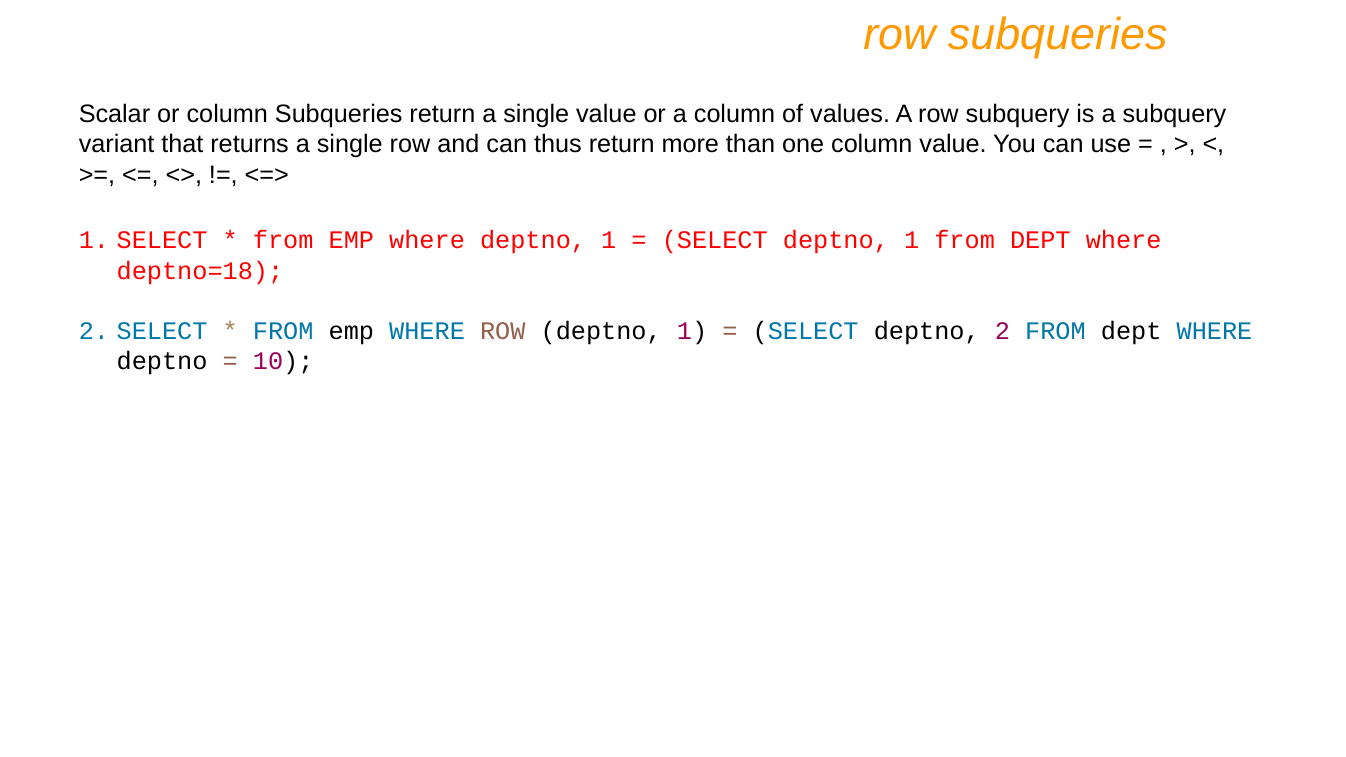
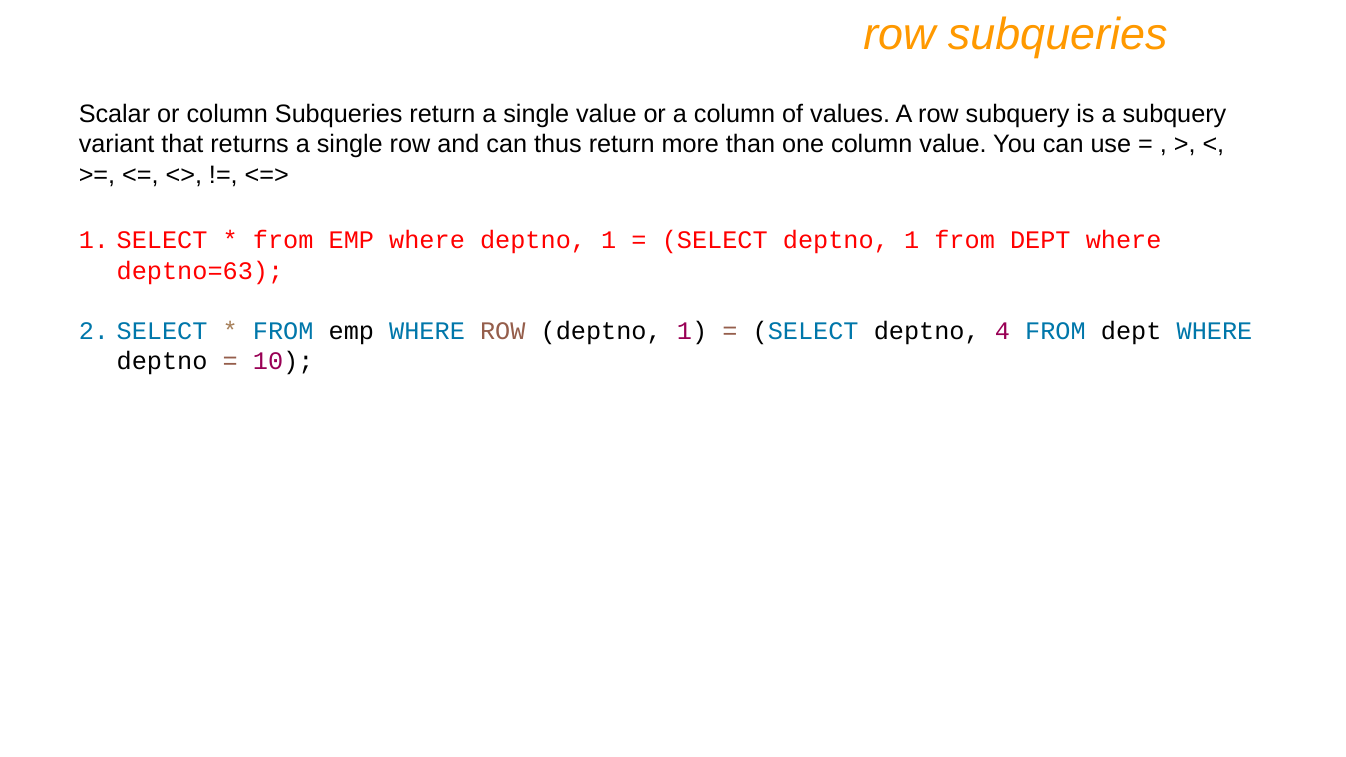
deptno=18: deptno=18 -> deptno=63
deptno 2: 2 -> 4
